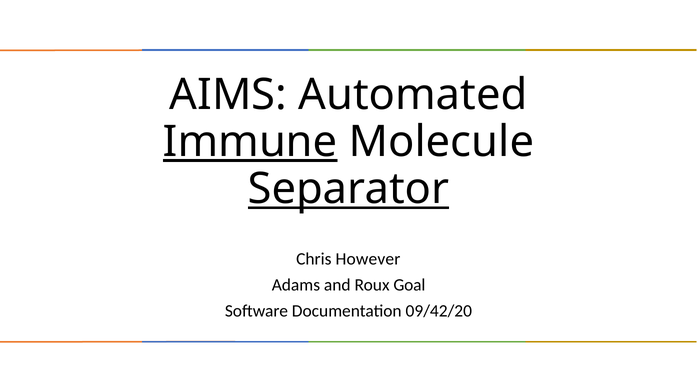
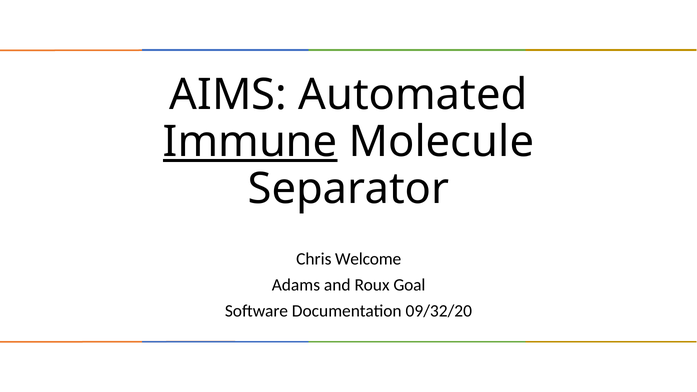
Separator underline: present -> none
However: However -> Welcome
09/42/20: 09/42/20 -> 09/32/20
